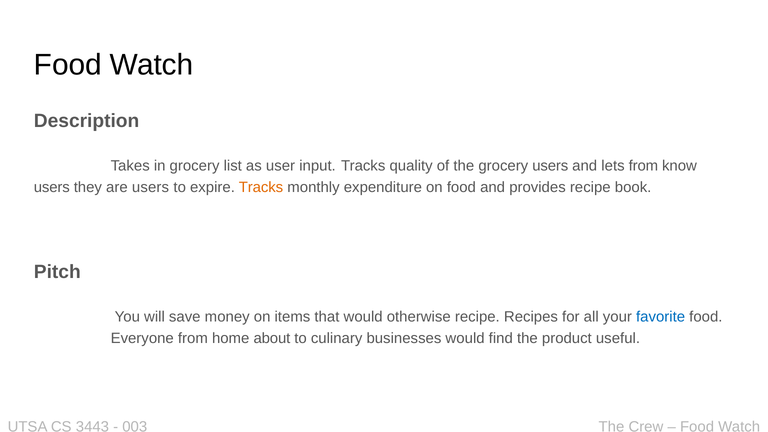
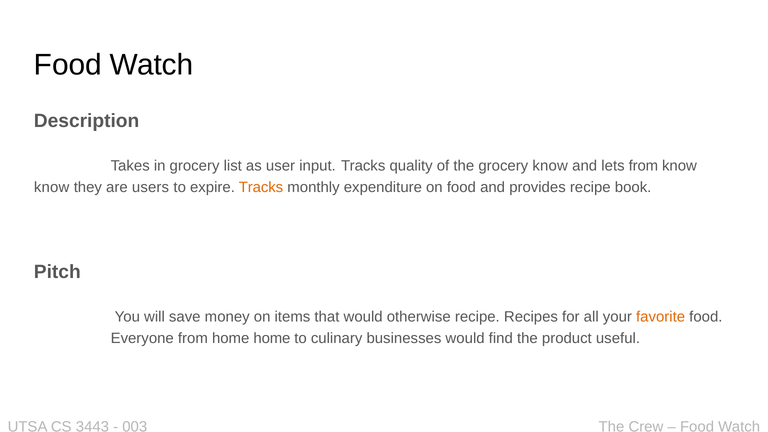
grocery users: users -> know
users at (52, 187): users -> know
favorite colour: blue -> orange
home about: about -> home
